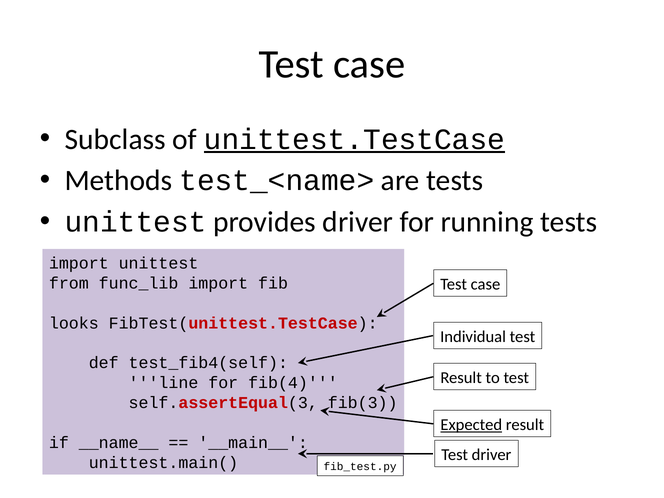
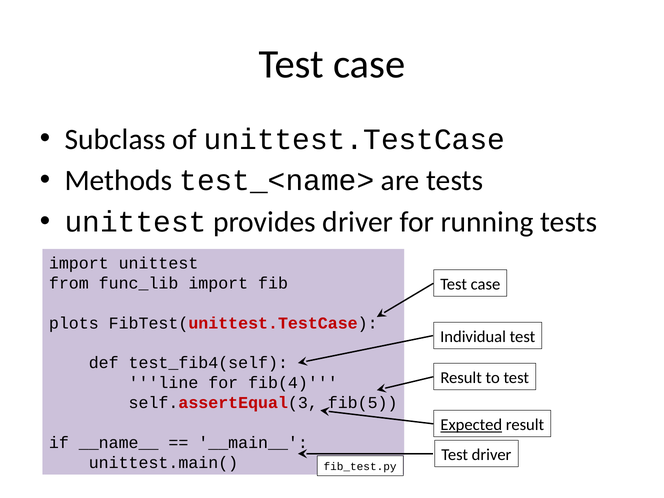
unittest.TestCase underline: present -> none
looks: looks -> plots
fib(3: fib(3 -> fib(5
